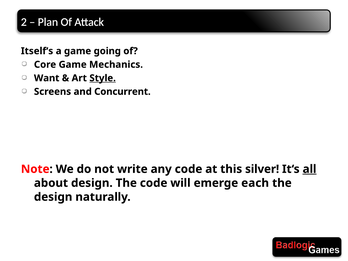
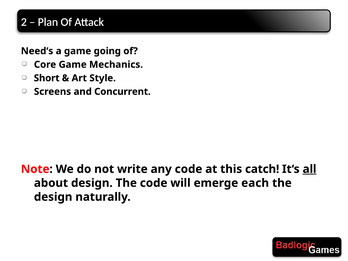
Itself‘s: Itself‘s -> Need‘s
Want: Want -> Short
Style underline: present -> none
silver: silver -> catch
